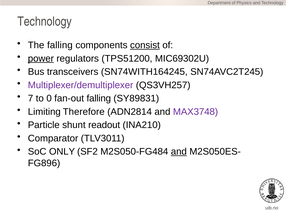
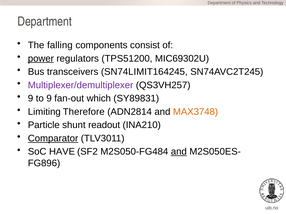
Technology at (45, 22): Technology -> Department
consist underline: present -> none
SN74WITH164245: SN74WITH164245 -> SN74LIMIT164245
7 at (31, 99): 7 -> 9
to 0: 0 -> 9
fan-out falling: falling -> which
MAX3748 colour: purple -> orange
Comparator underline: none -> present
ONLY: ONLY -> HAVE
